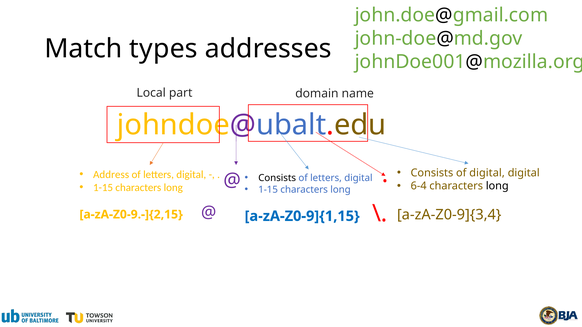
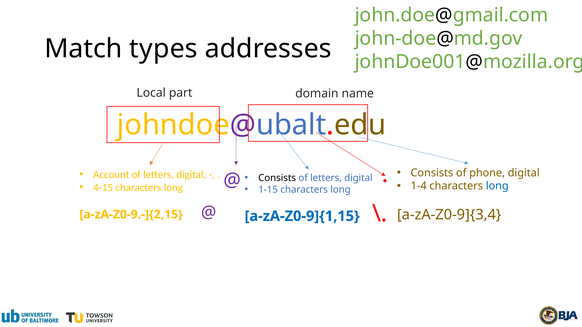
of digital: digital -> phone
Address: Address -> Account
6-4: 6-4 -> 1-4
long at (497, 186) colour: black -> blue
1-15 at (103, 188): 1-15 -> 4-15
